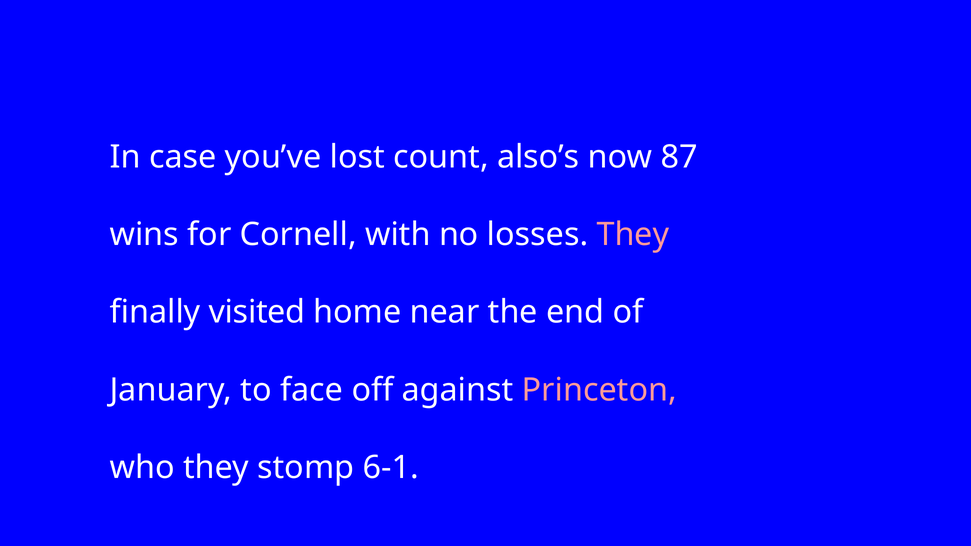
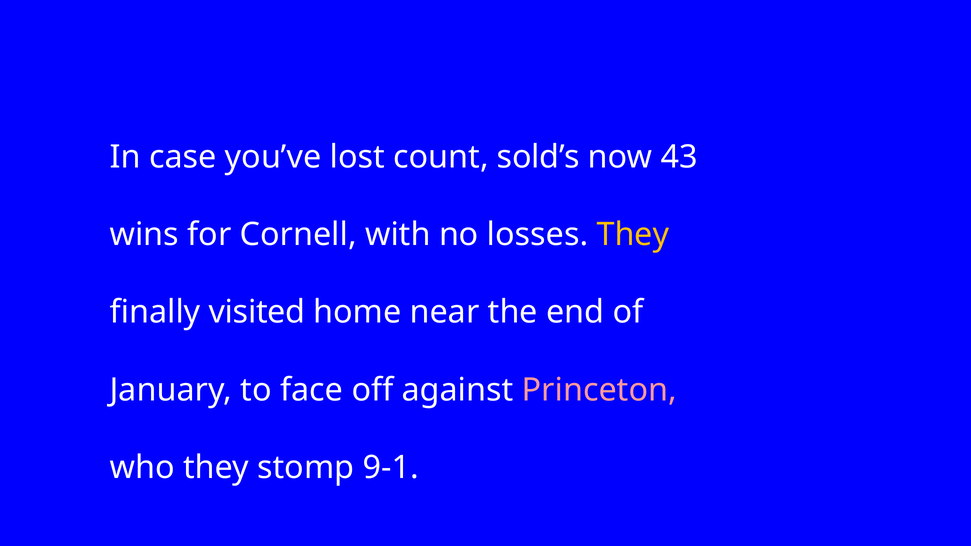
also’s: also’s -> sold’s
87: 87 -> 43
They at (633, 235) colour: pink -> yellow
6-1: 6-1 -> 9-1
